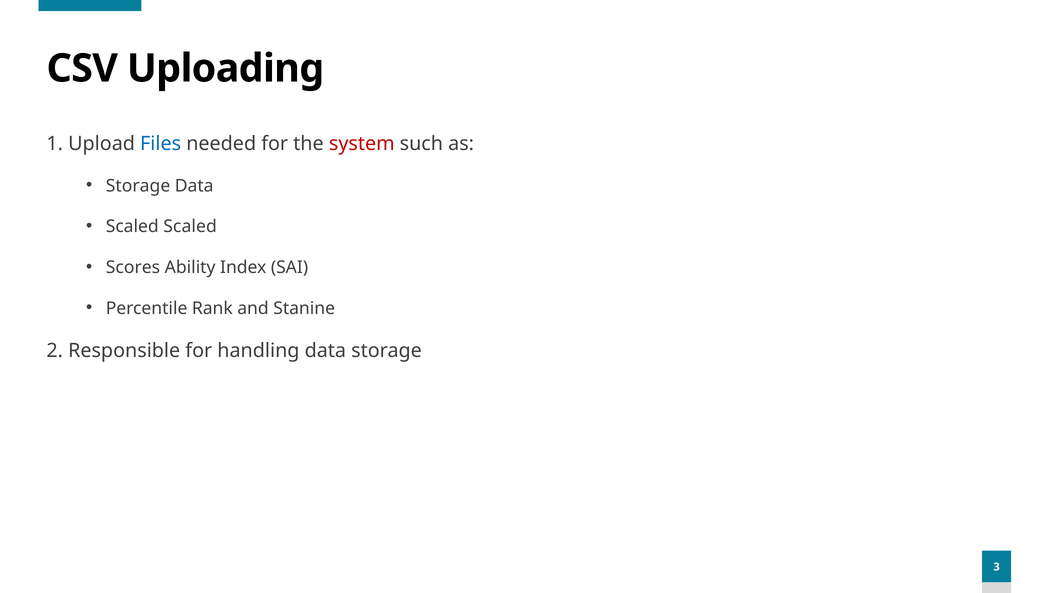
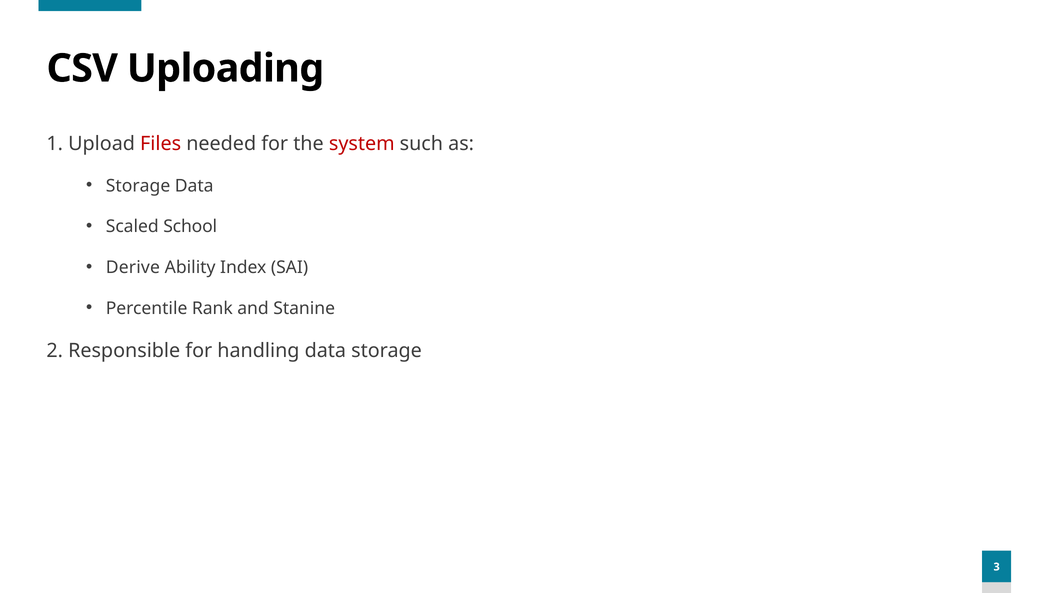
Files colour: blue -> red
Scaled Scaled: Scaled -> School
Scores: Scores -> Derive
